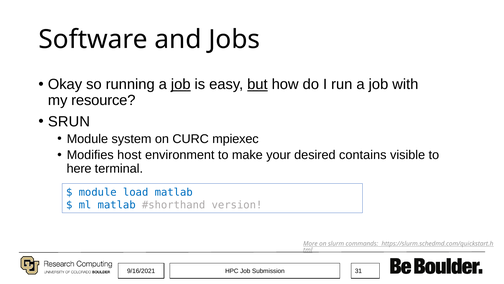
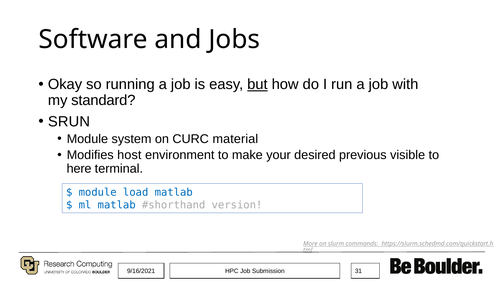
job at (181, 84) underline: present -> none
resource: resource -> standard
mpiexec: mpiexec -> material
contains: contains -> previous
